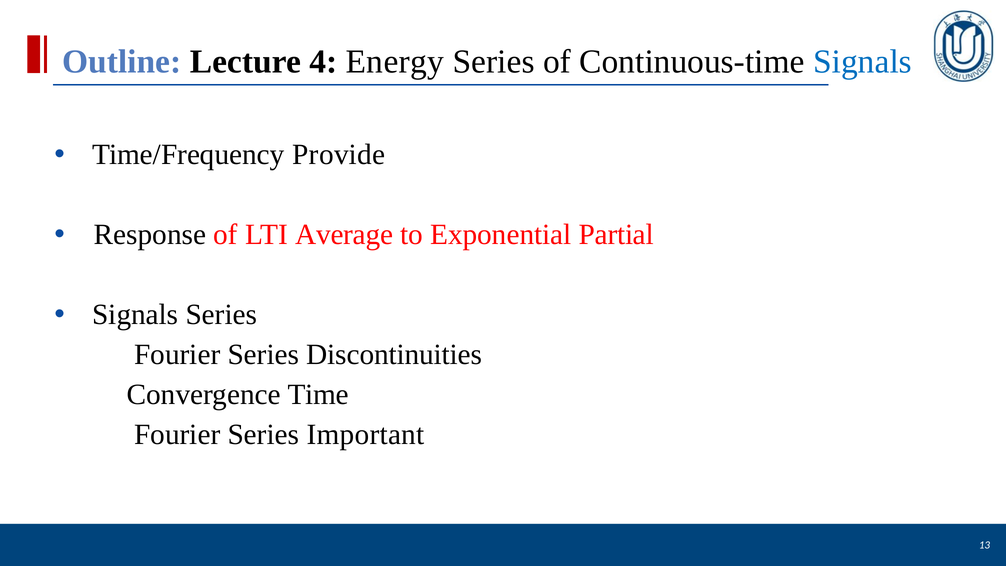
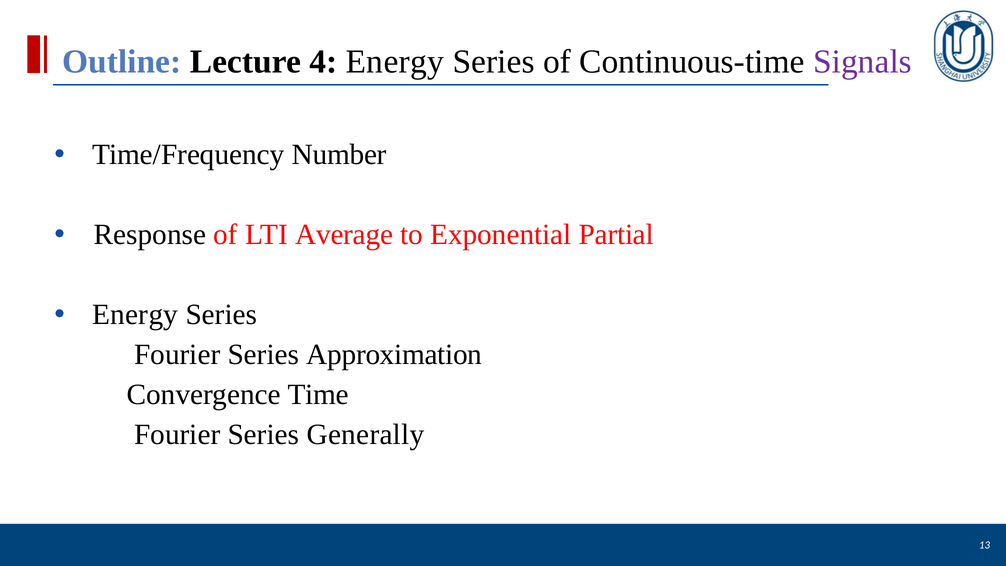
Signals at (862, 62) colour: blue -> purple
Provide: Provide -> Number
Signals at (135, 315): Signals -> Energy
Discontinuities: Discontinuities -> Approximation
Important: Important -> Generally
